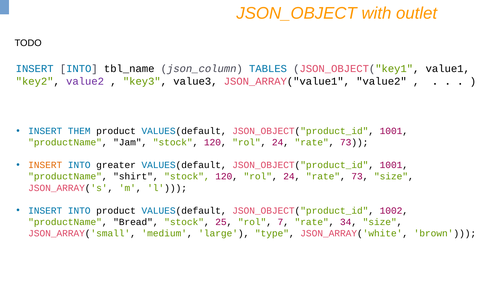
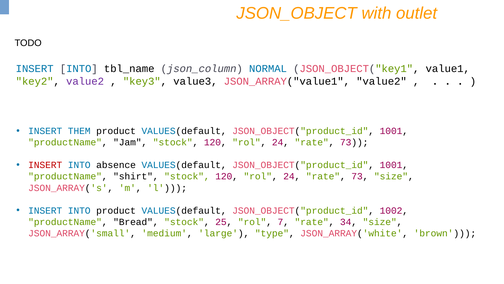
TABLES: TABLES -> NORMAL
INSERT at (45, 165) colour: orange -> red
greater: greater -> absence
